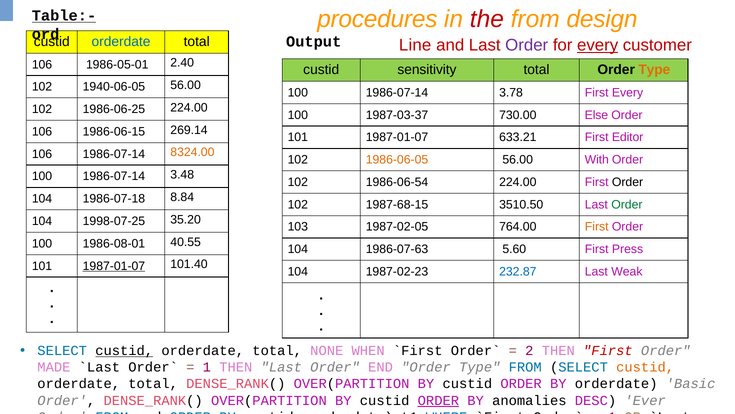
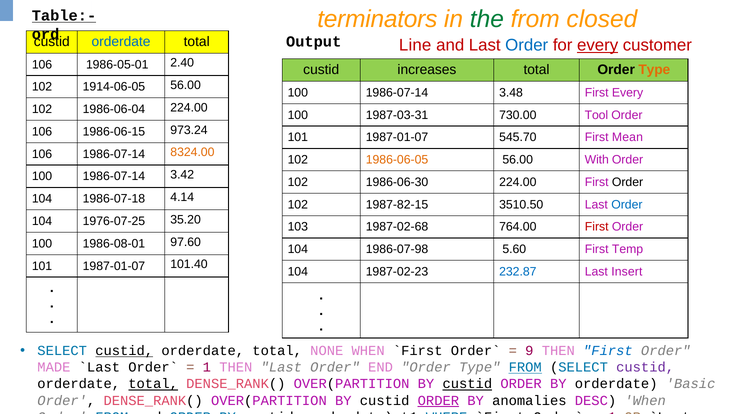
procedures: procedures -> terminators
the colour: red -> green
design: design -> closed
Order at (527, 45) colour: purple -> blue
sensitivity: sensitivity -> increases
1940-06-05: 1940-06-05 -> 1914-06-05
3.78: 3.78 -> 3.48
1986-06-25: 1986-06-25 -> 1986-06-04
1987-03-37: 1987-03-37 -> 1987-03-31
Else: Else -> Tool
269.14: 269.14 -> 973.24
633.21: 633.21 -> 545.70
Editor: Editor -> Mean
3.48: 3.48 -> 3.42
1986-06-54: 1986-06-54 -> 1986-06-30
8.84: 8.84 -> 4.14
1987-68-15: 1987-68-15 -> 1987-82-15
Order at (627, 204) colour: green -> blue
1998-07-25: 1998-07-25 -> 1976-07-25
1987-02-05: 1987-02-05 -> 1987-02-68
First at (597, 227) colour: orange -> red
40.55: 40.55 -> 97.60
1986-07-63: 1986-07-63 -> 1986-07-98
Press: Press -> Temp
1987-01-07 at (114, 266) underline: present -> none
Weak: Weak -> Insert
2: 2 -> 9
First at (608, 350) colour: red -> blue
FROM at (525, 367) underline: none -> present
custid at (645, 367) colour: orange -> purple
total at (153, 383) underline: none -> present
custid at (467, 383) underline: none -> present
DESC Ever: Ever -> When
